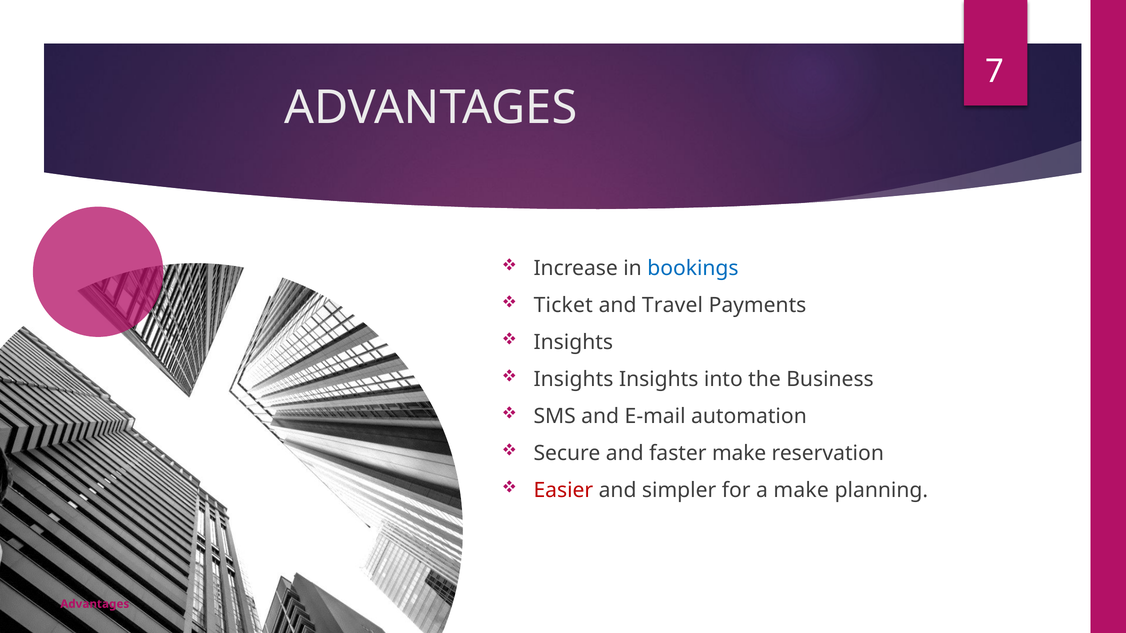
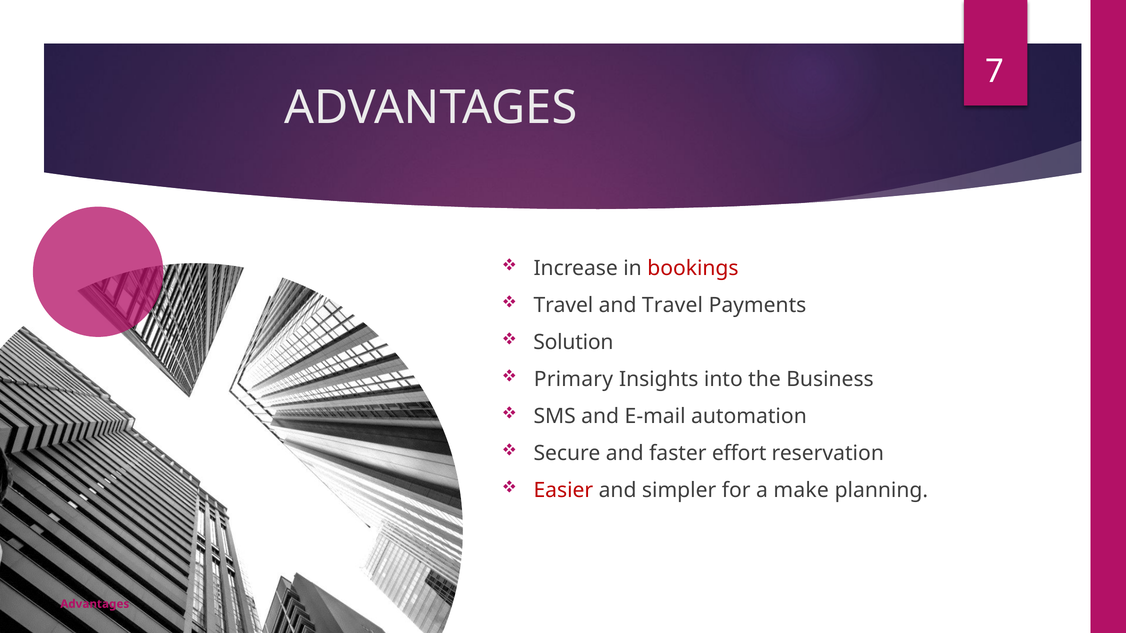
bookings colour: blue -> red
Ticket at (563, 305): Ticket -> Travel
Insights at (573, 342): Insights -> Solution
Insights at (574, 380): Insights -> Primary
faster make: make -> effort
